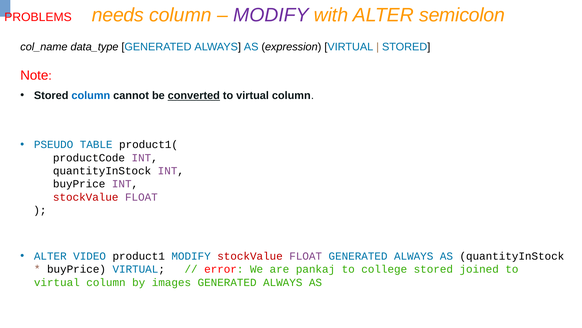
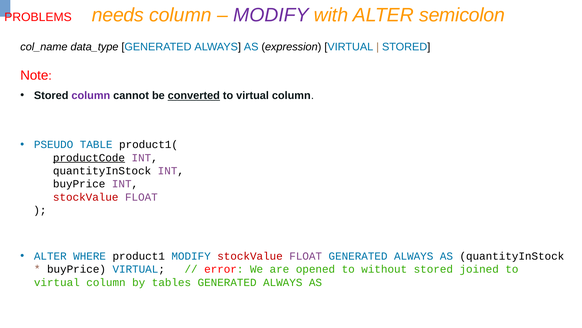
column at (91, 95) colour: blue -> purple
productCode underline: none -> present
VIDEO: VIDEO -> WHERE
pankaj: pankaj -> opened
college: college -> without
images: images -> tables
